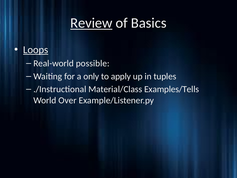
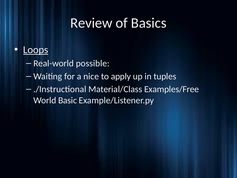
Review underline: present -> none
only: only -> nice
Examples/Tells: Examples/Tells -> Examples/Free
Over: Over -> Basic
